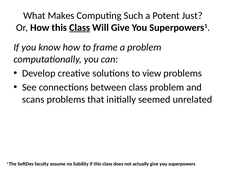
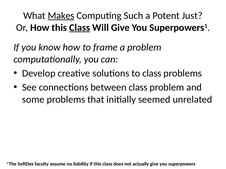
Makes underline: none -> present
to view: view -> class
scans: scans -> some
